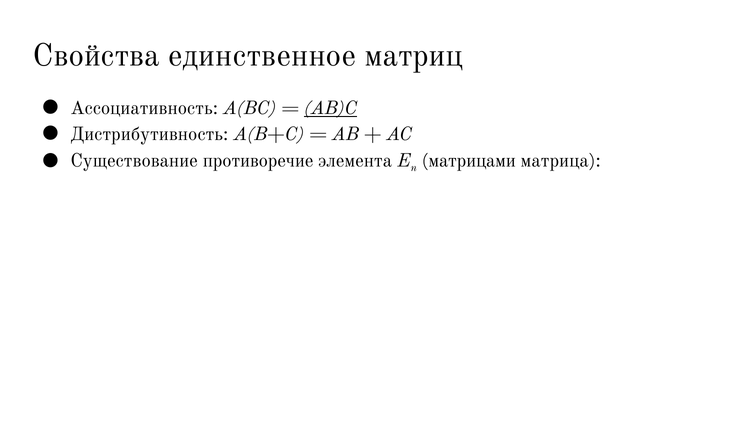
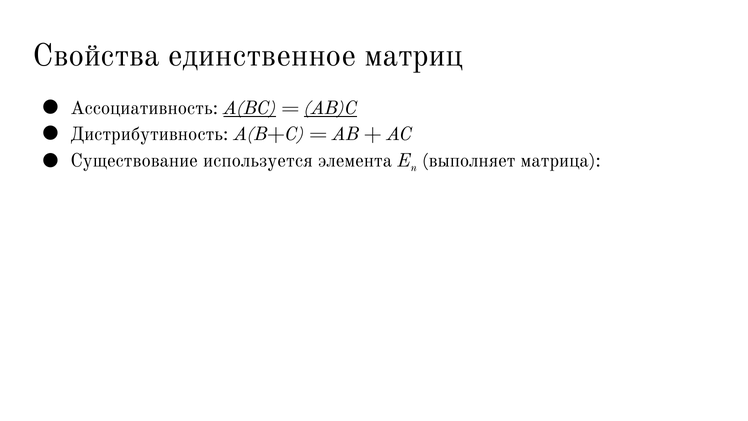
A(BC underline: none -> present
противоречие: противоречие -> используется
матрицами: матрицами -> выполняет
